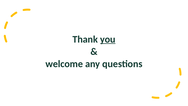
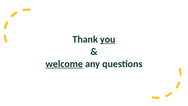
welcome underline: none -> present
